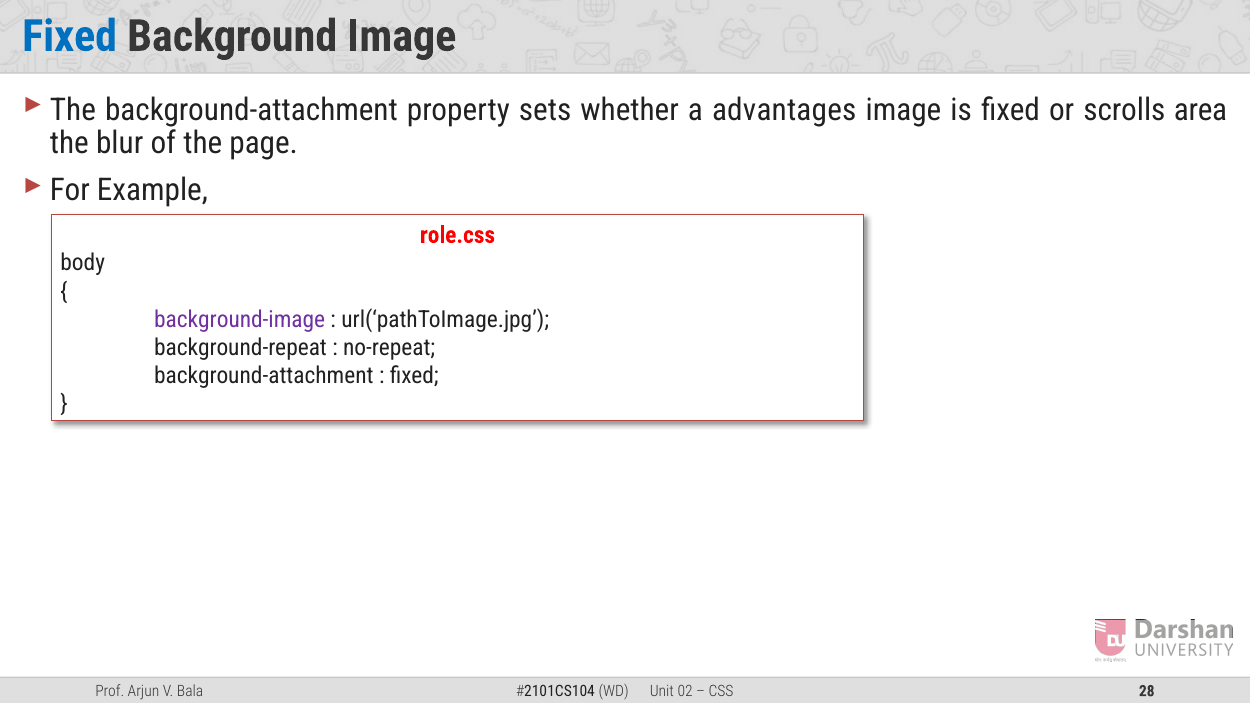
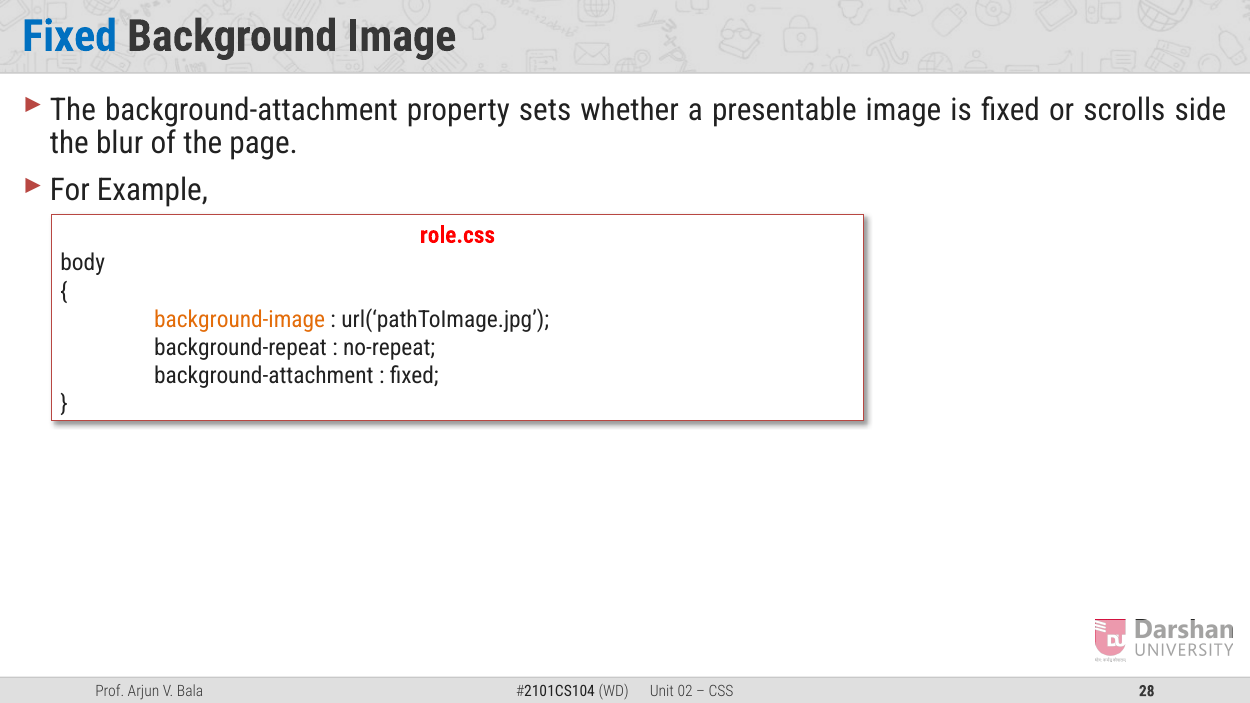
advantages: advantages -> presentable
area: area -> side
background-image colour: purple -> orange
